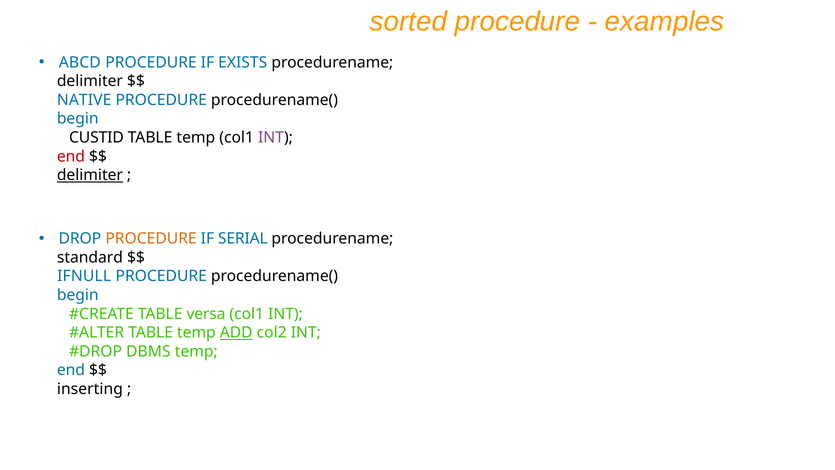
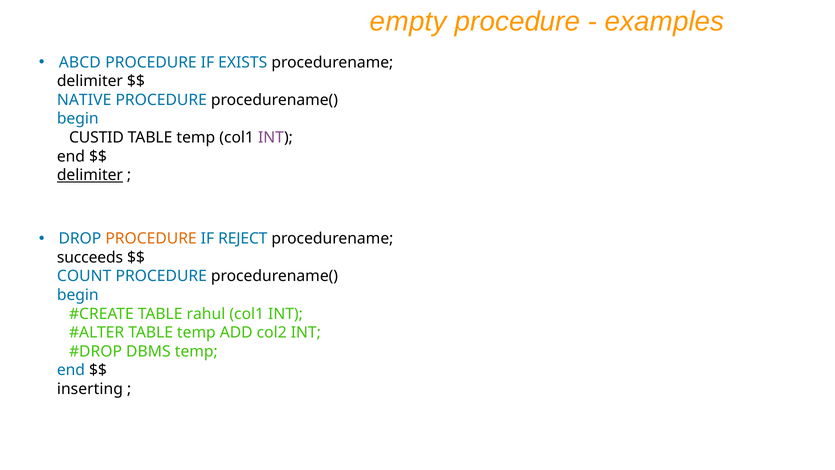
sorted: sorted -> empty
end at (71, 156) colour: red -> black
SERIAL: SERIAL -> REJECT
standard: standard -> succeeds
IFNULL: IFNULL -> COUNT
versa: versa -> rahul
ADD underline: present -> none
